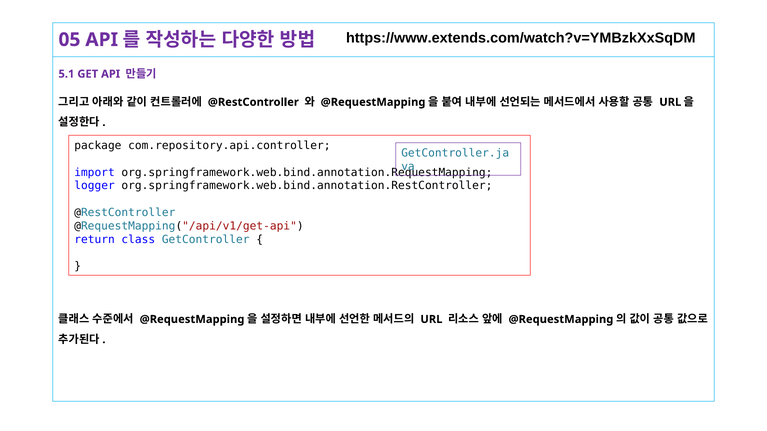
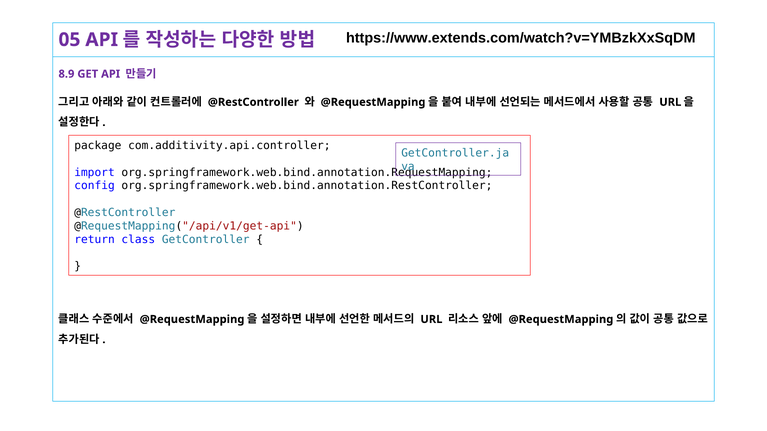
5.1: 5.1 -> 8.9
com.repository.api.controller: com.repository.api.controller -> com.additivity.api.controller
logger: logger -> config
